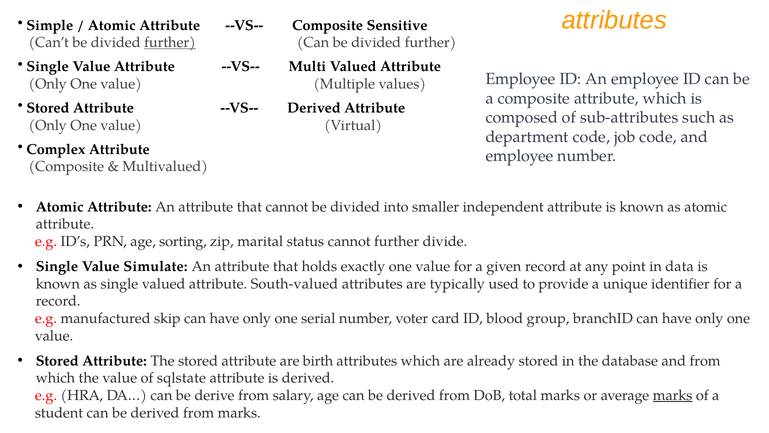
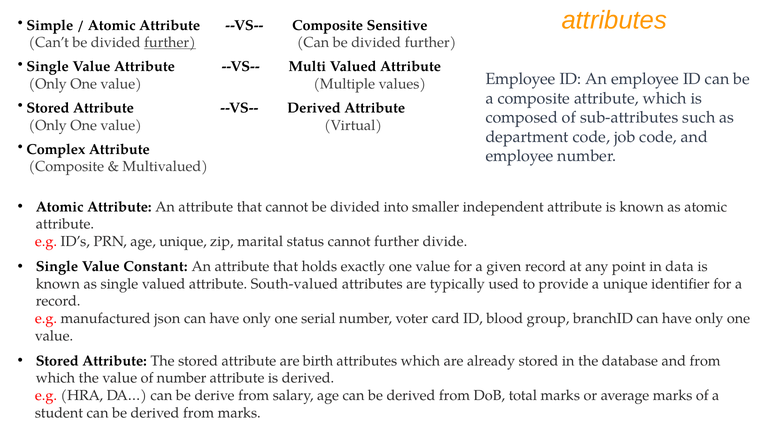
age sorting: sorting -> unique
Simulate: Simulate -> Constant
skip: skip -> json
of sqlstate: sqlstate -> number
marks at (673, 395) underline: present -> none
